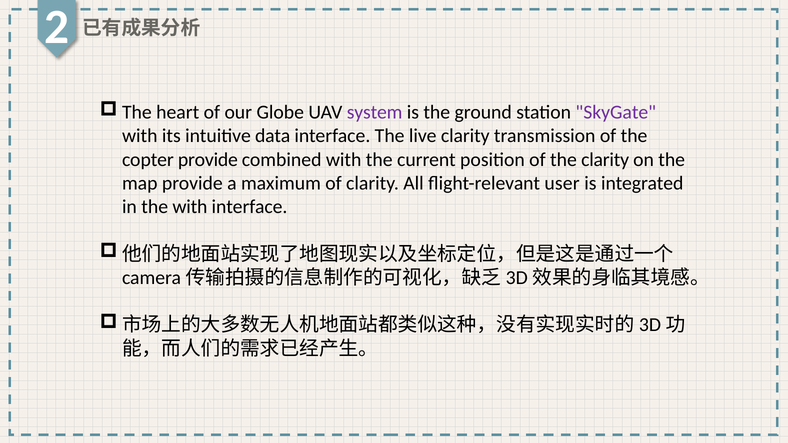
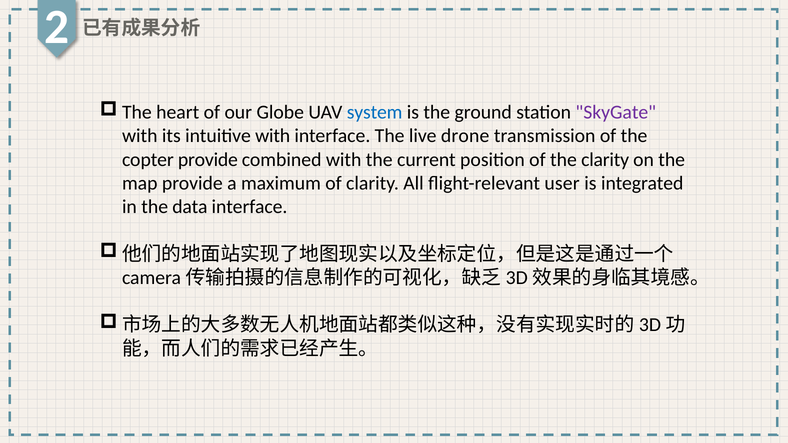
system colour: purple -> blue
intuitive data: data -> with
live clarity: clarity -> drone
the with: with -> data
